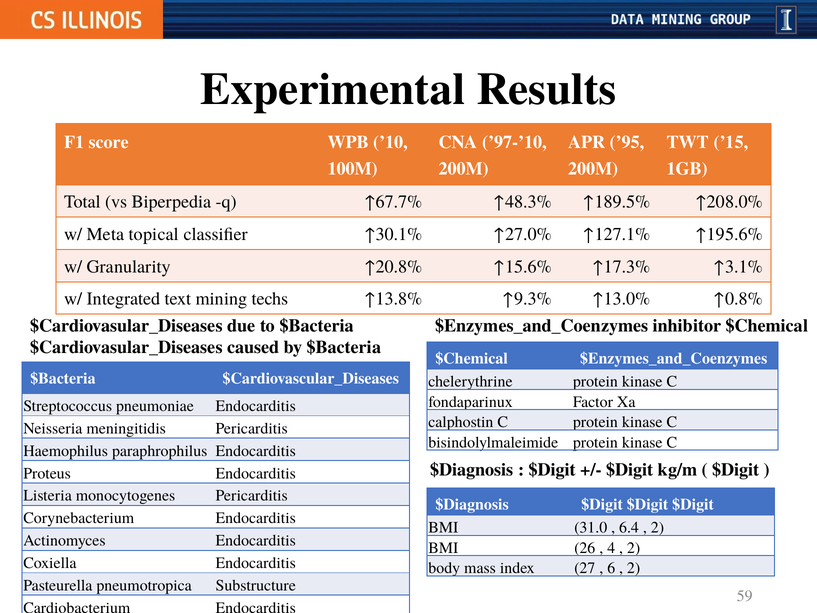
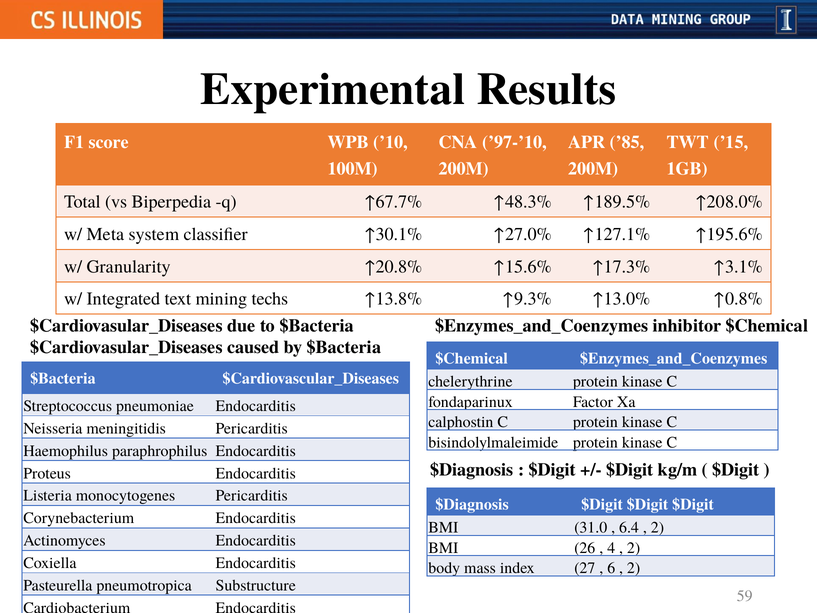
’95: ’95 -> ’85
topical: topical -> system
